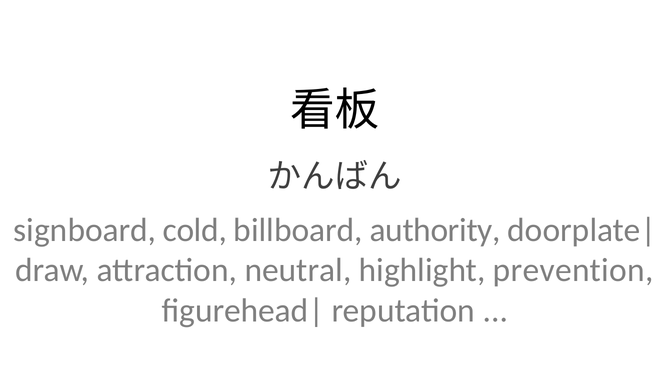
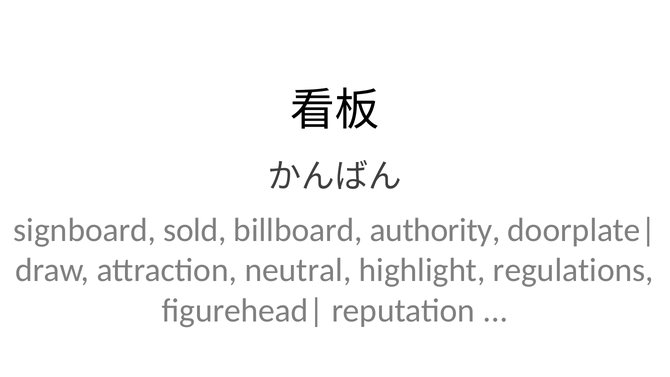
cold: cold -> sold
prevention: prevention -> regulations
